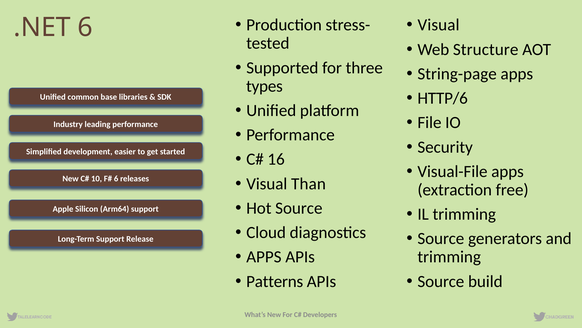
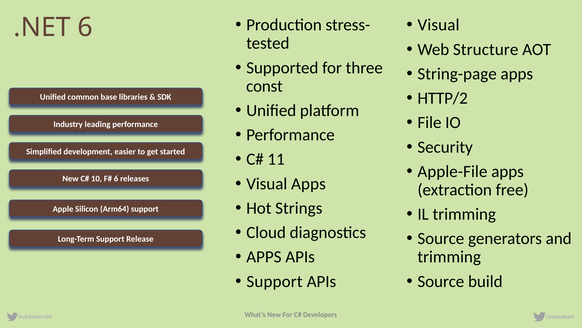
types: types -> const
HTTP/6: HTTP/6 -> HTTP/2
16: 16 -> 11
Visual-File: Visual-File -> Apple-File
Visual Than: Than -> Apps
Hot Source: Source -> Strings
Patterns at (275, 281): Patterns -> Support
